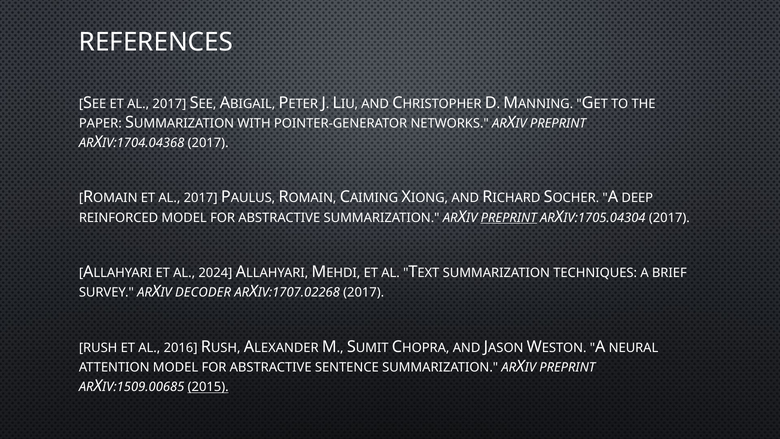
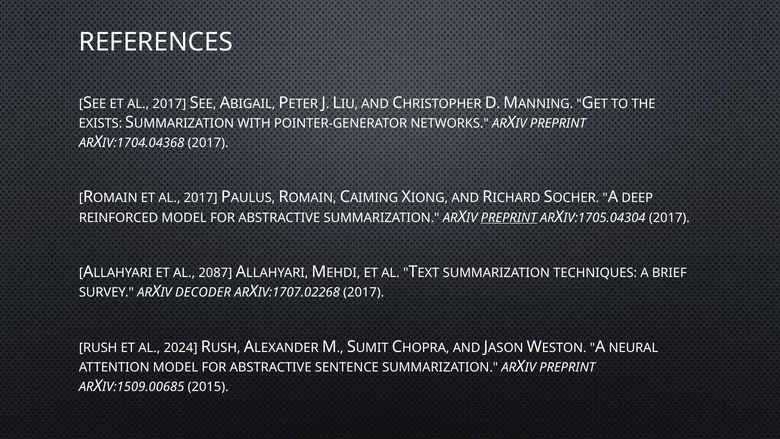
PAPER: PAPER -> EXISTS
2024: 2024 -> 2087
2016: 2016 -> 2024
2015 underline: present -> none
